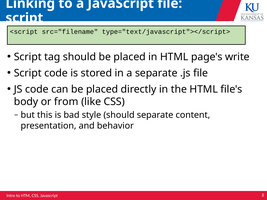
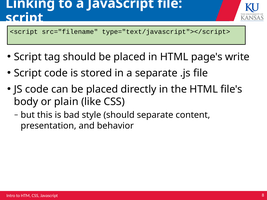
from: from -> plain
